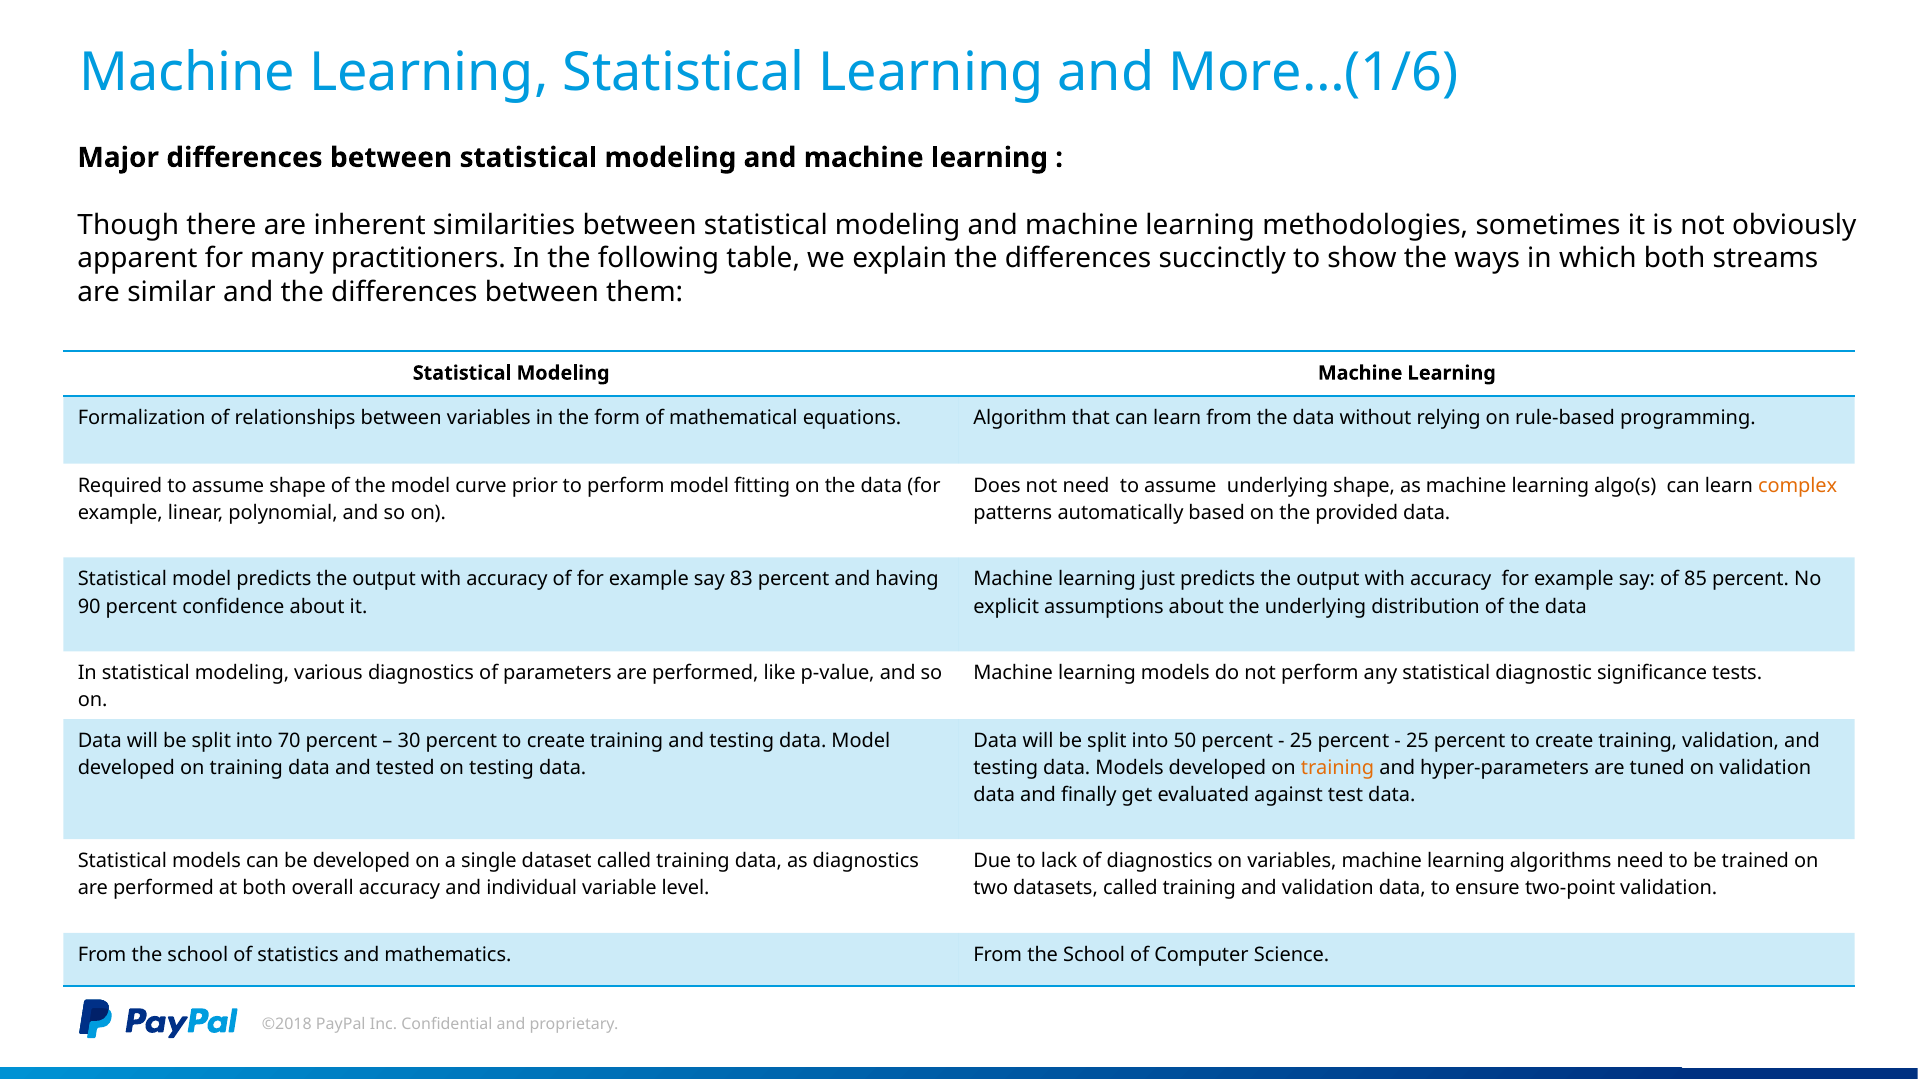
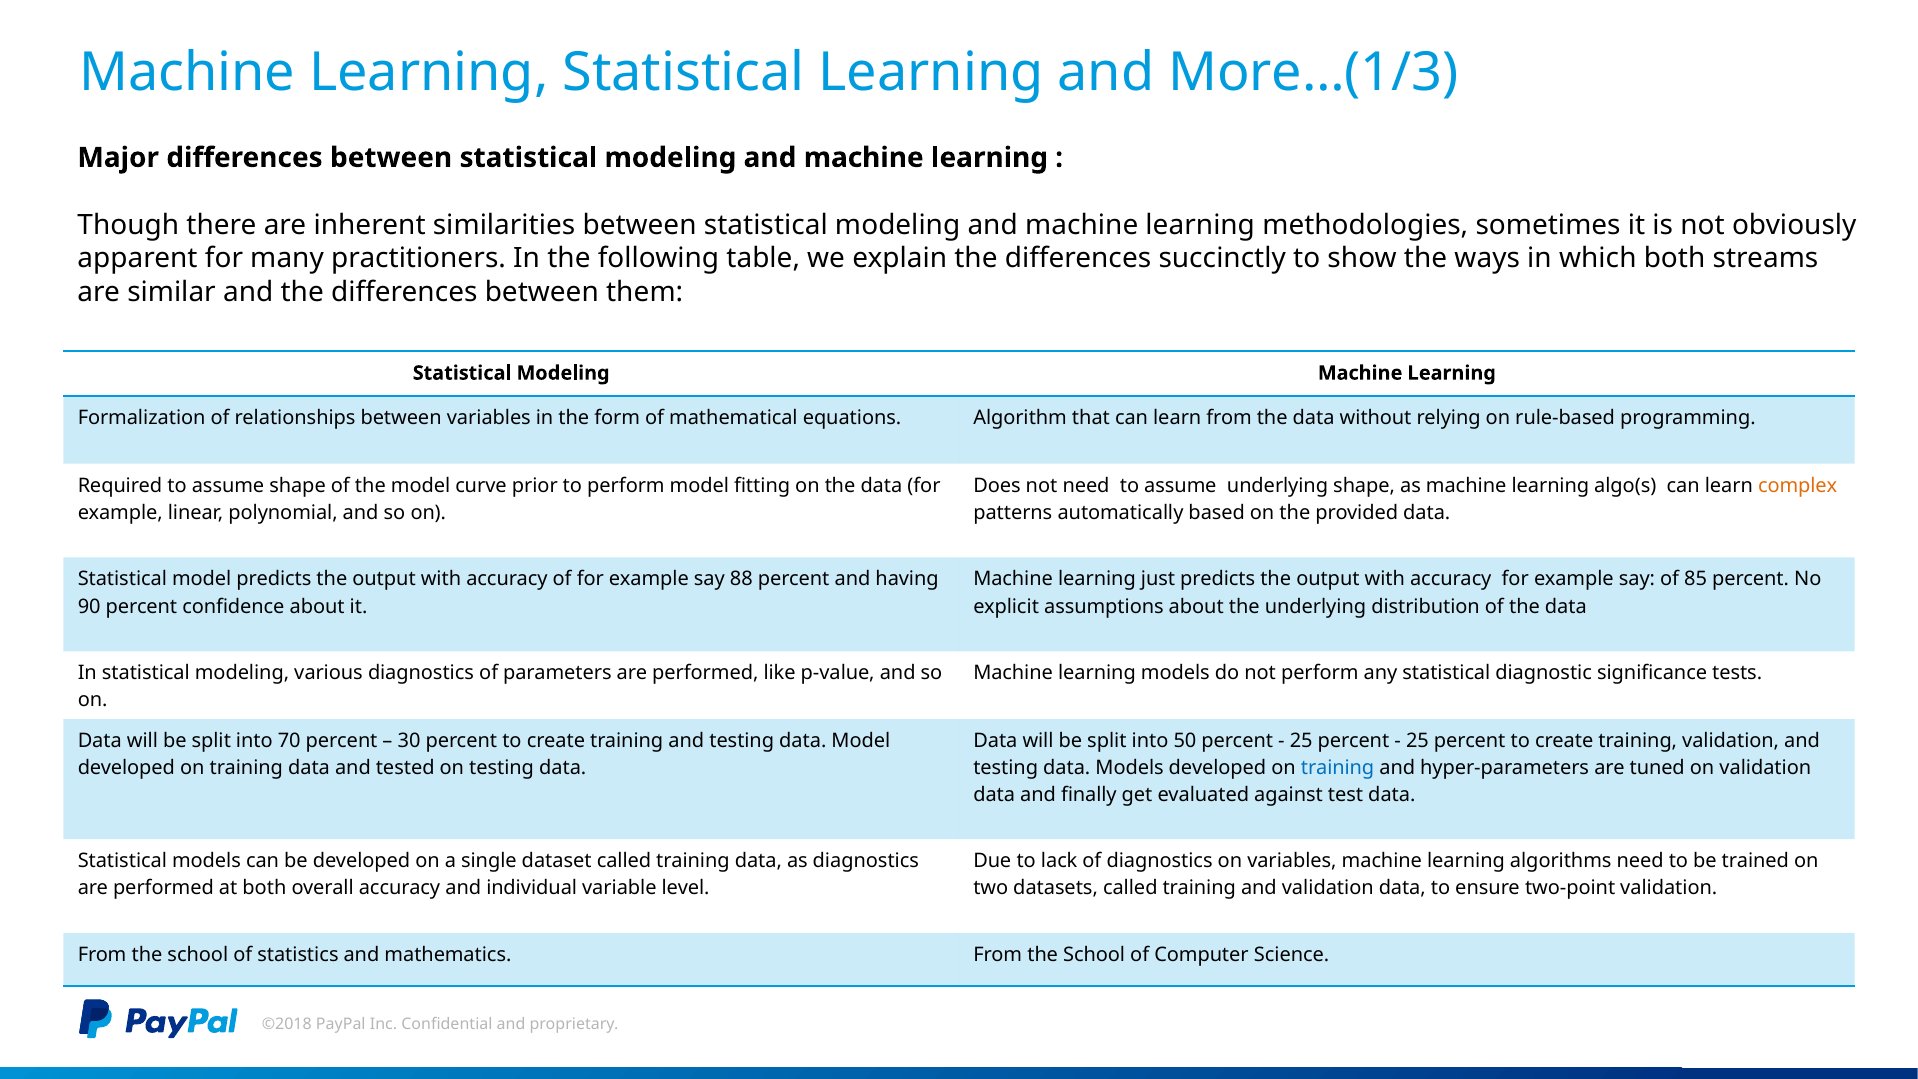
More…(1/6: More…(1/6 -> More…(1/3
83: 83 -> 88
training at (1338, 768) colour: orange -> blue
